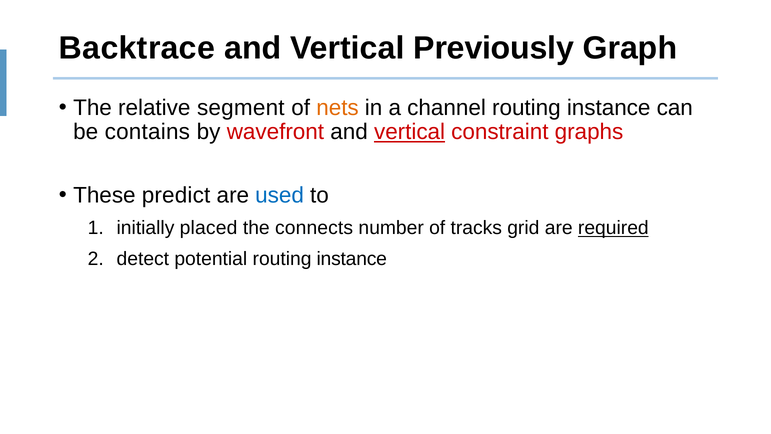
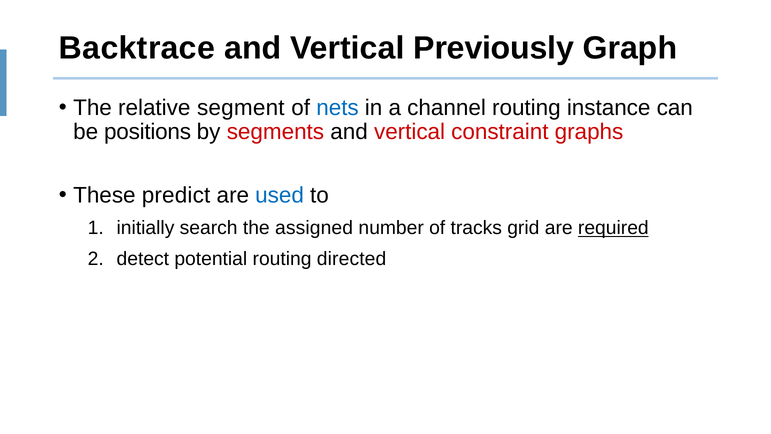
nets colour: orange -> blue
contains: contains -> positions
wavefront: wavefront -> segments
vertical at (410, 132) underline: present -> none
placed: placed -> search
connects: connects -> assigned
potential routing instance: instance -> directed
